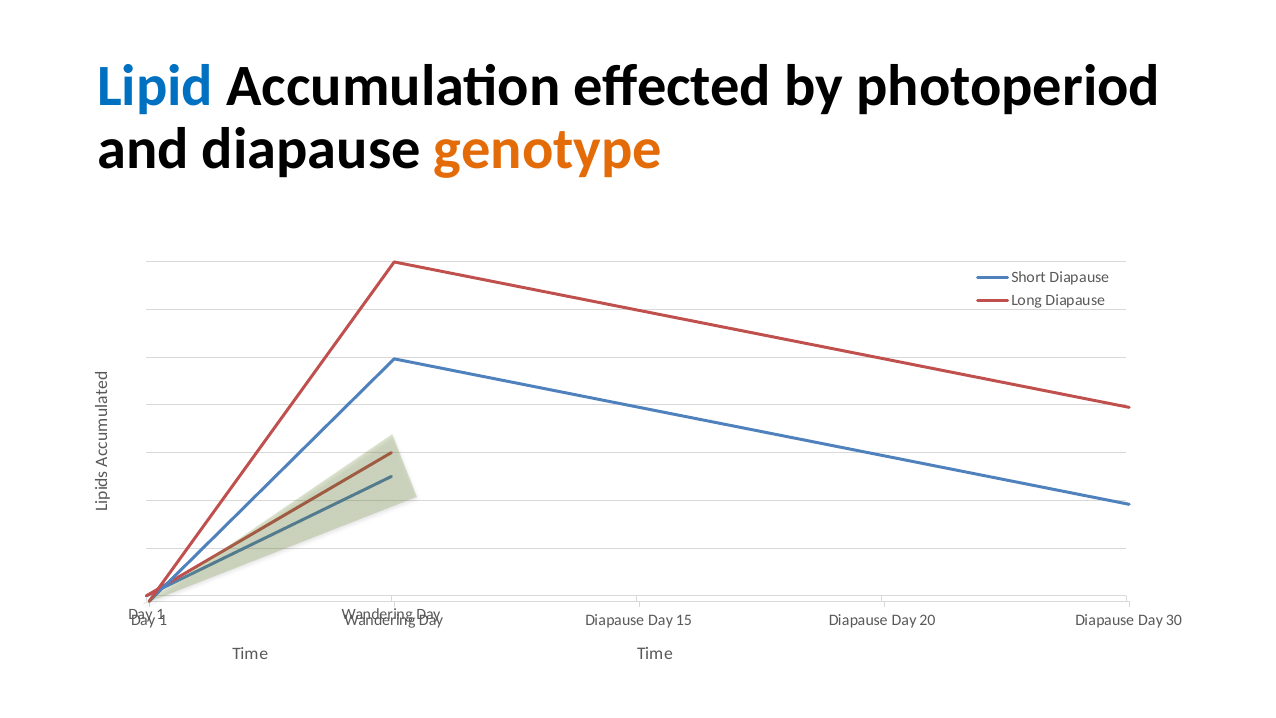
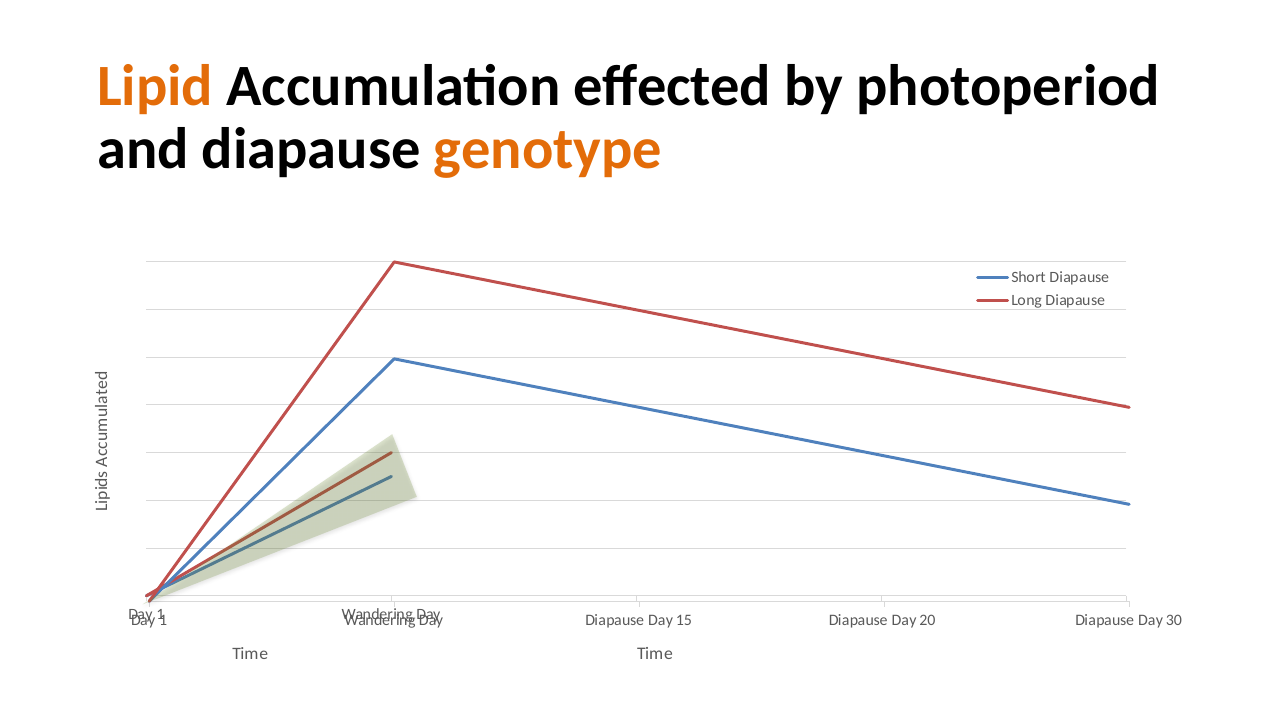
Lipid colour: blue -> orange
